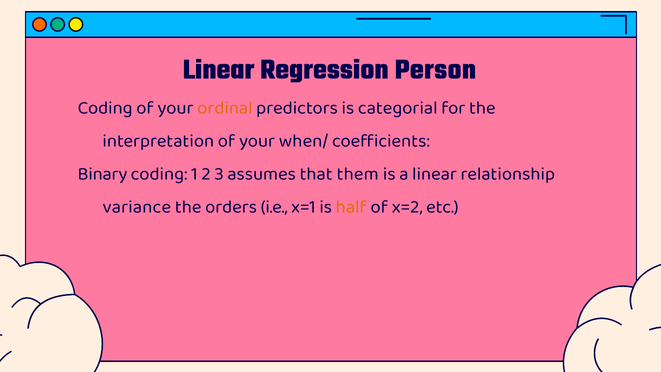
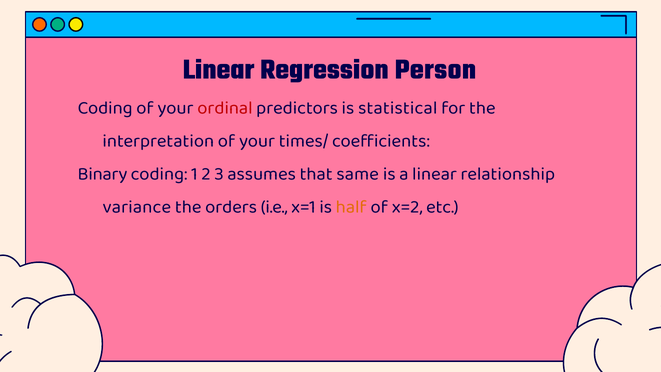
ordinal colour: orange -> red
categorial: categorial -> statistical
when/: when/ -> times/
them: them -> same
